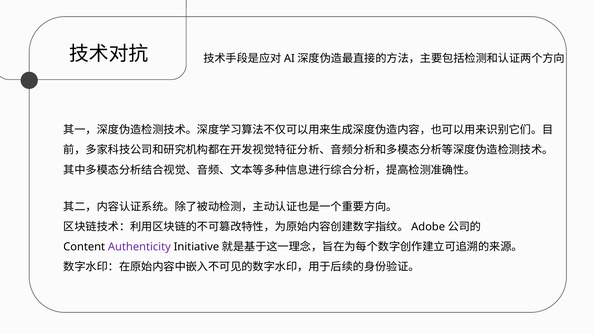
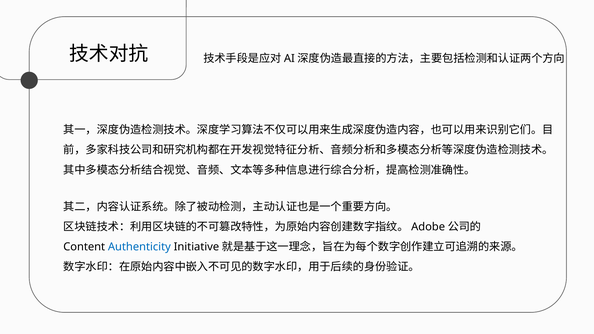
Authenticity colour: purple -> blue
